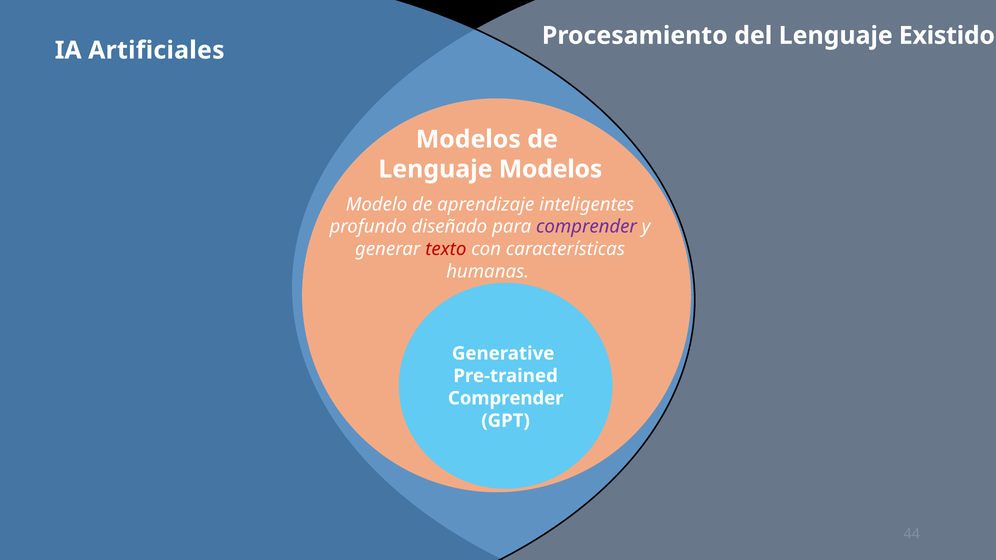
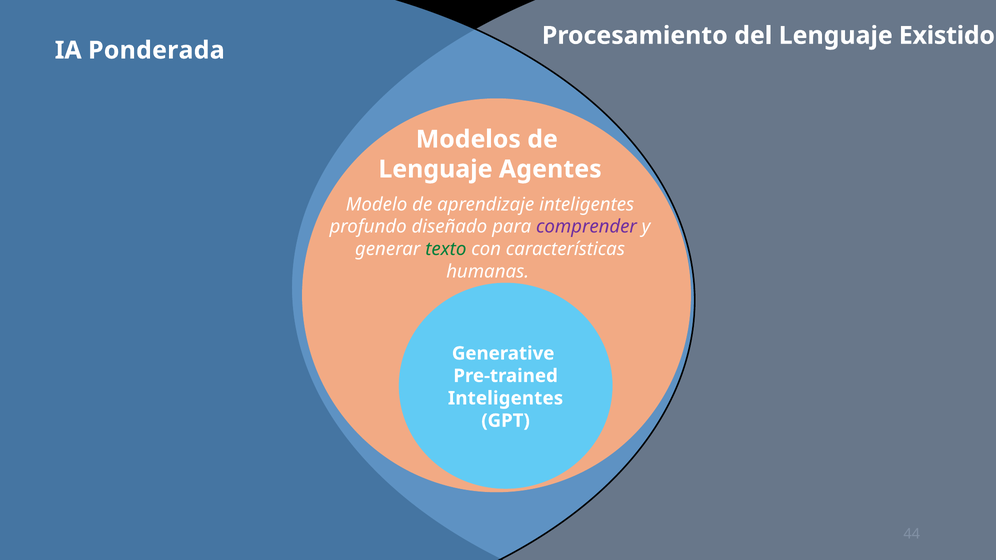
Artificiales: Artificiales -> Ponderada
Lenguaje Modelos: Modelos -> Agentes
texto colour: red -> green
Comprender at (506, 398): Comprender -> Inteligentes
